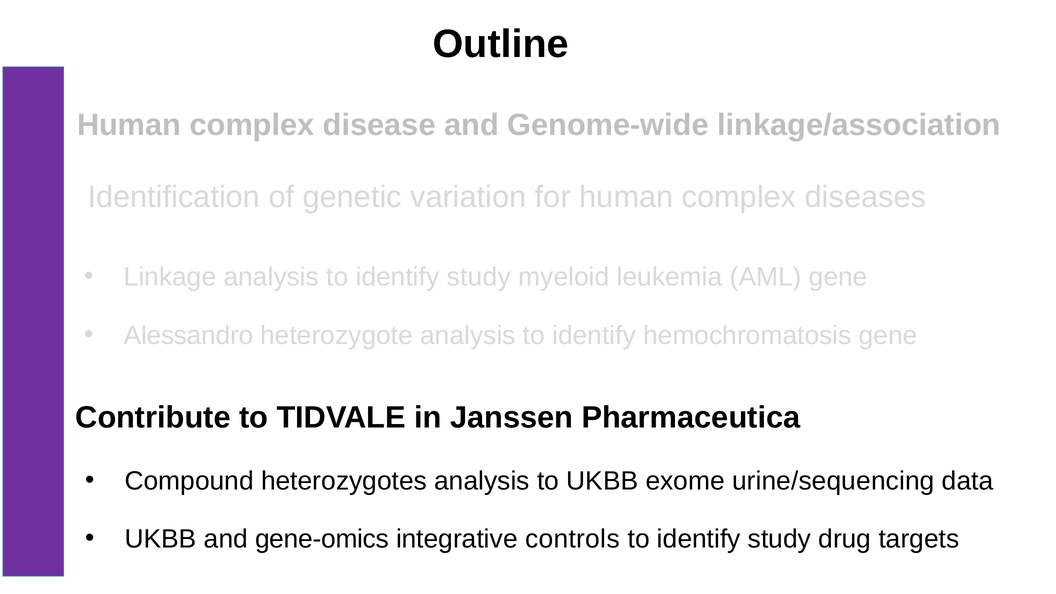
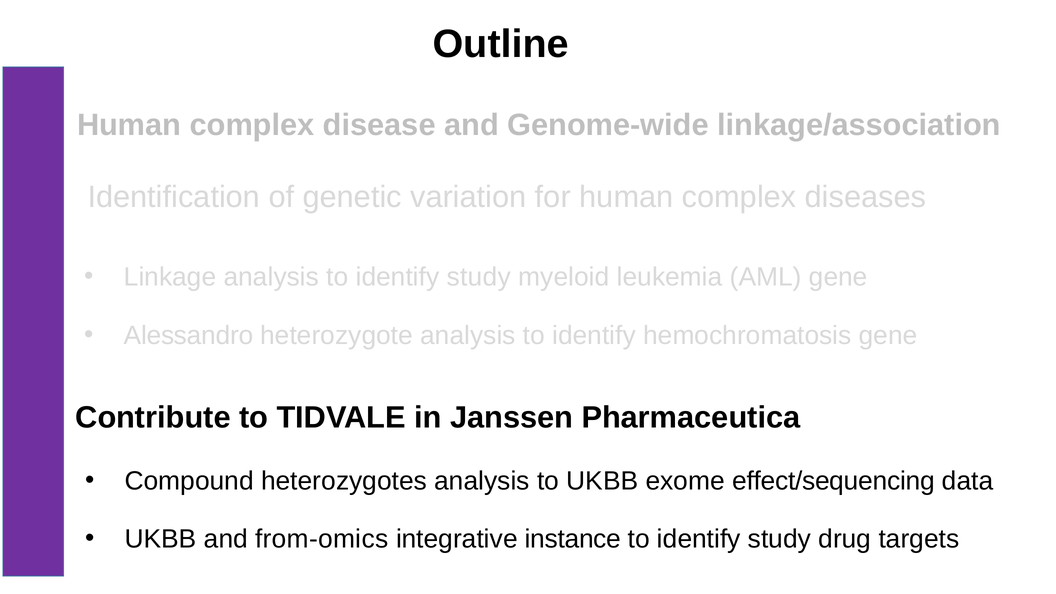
urine/sequencing: urine/sequencing -> effect/sequencing
gene-omics: gene-omics -> from-omics
controls: controls -> instance
